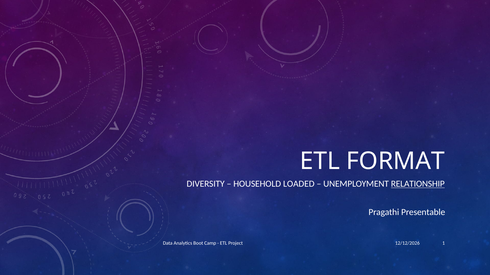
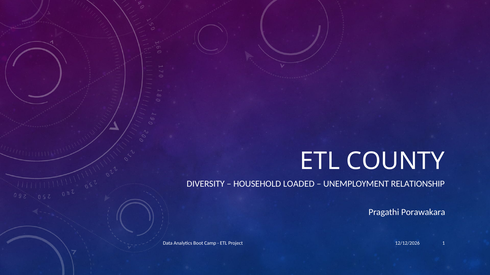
FORMAT: FORMAT -> COUNTY
RELATIONSHIP underline: present -> none
Presentable: Presentable -> Porawakara
